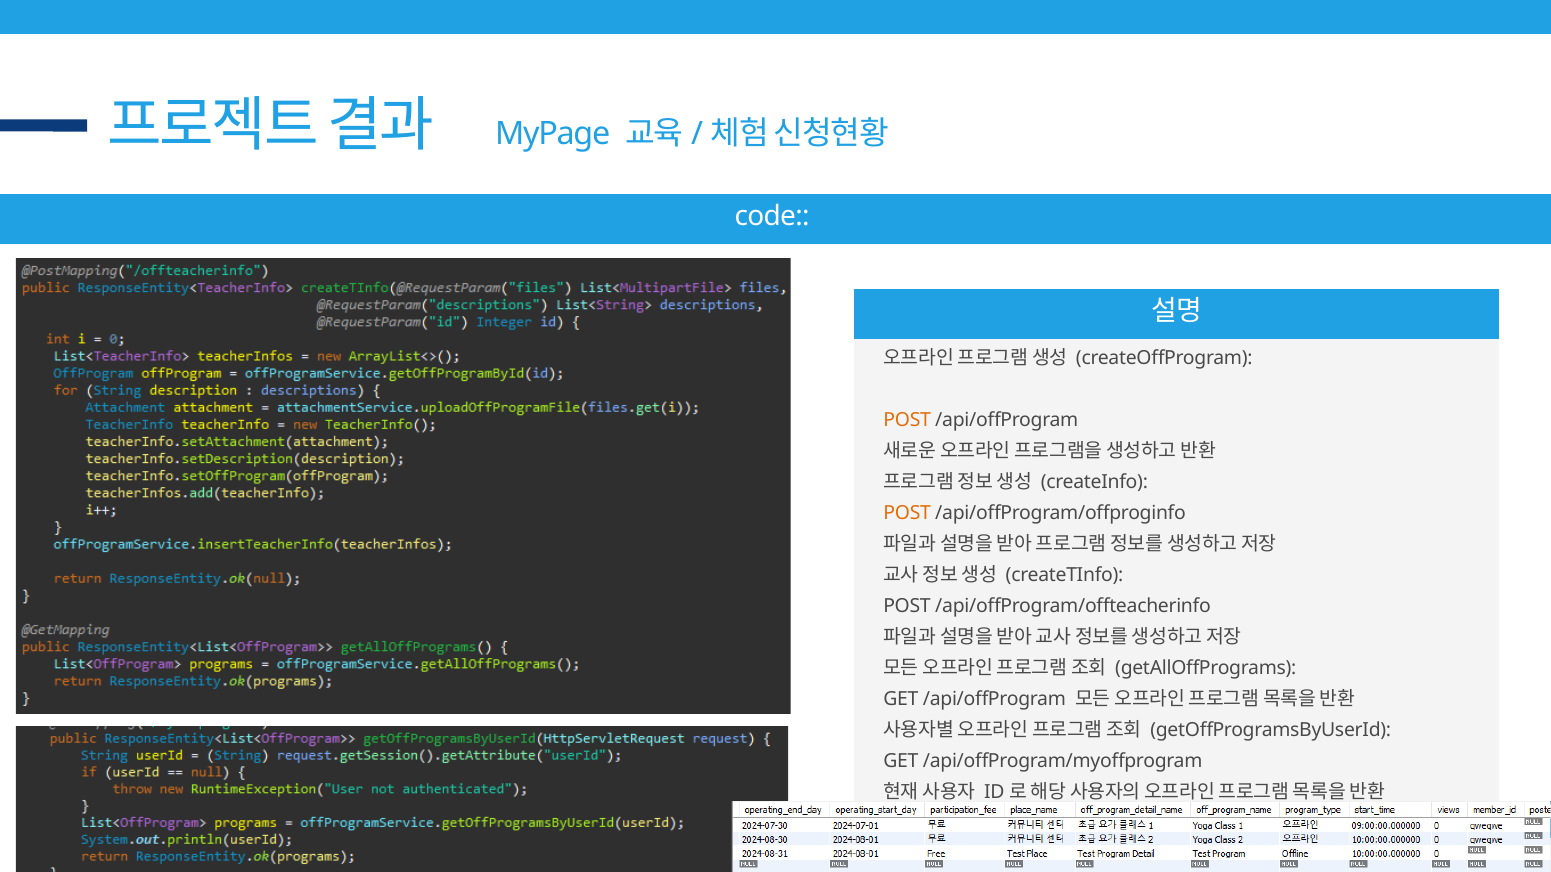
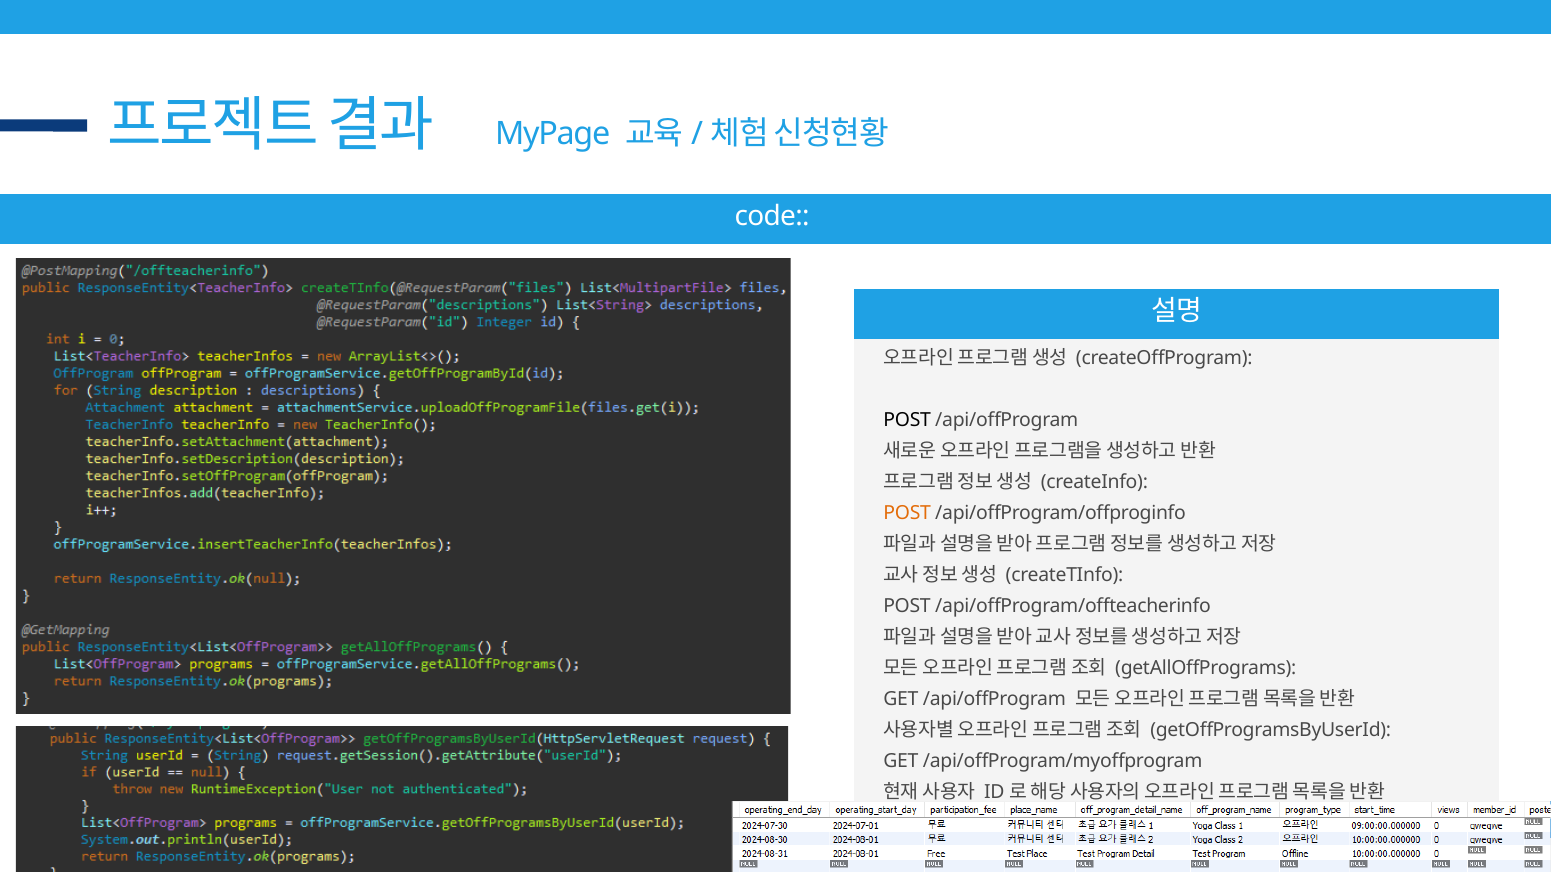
POST at (907, 420) colour: orange -> black
